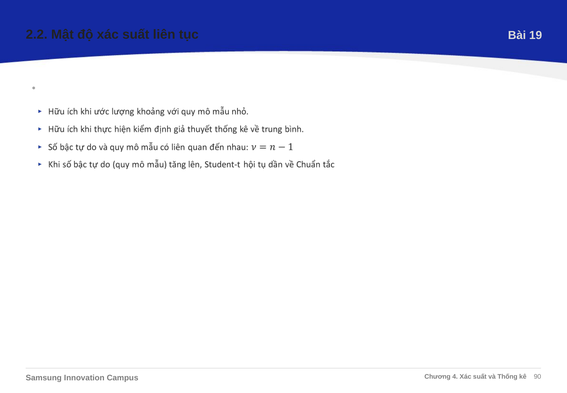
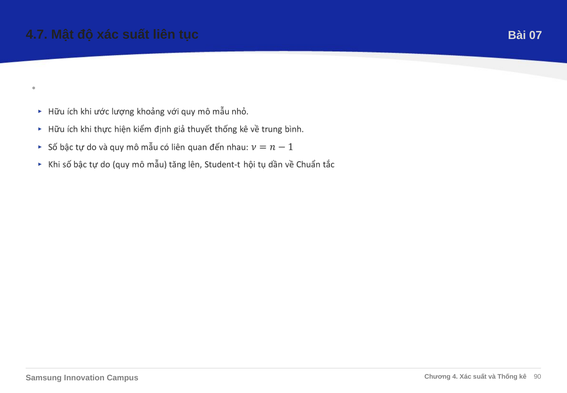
2.2: 2.2 -> 4.7
19: 19 -> 07
